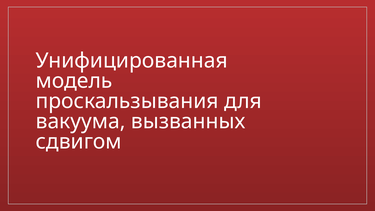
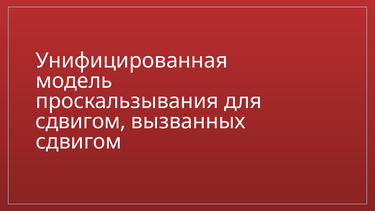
вакуума at (81, 121): вакуума -> сдвигом
